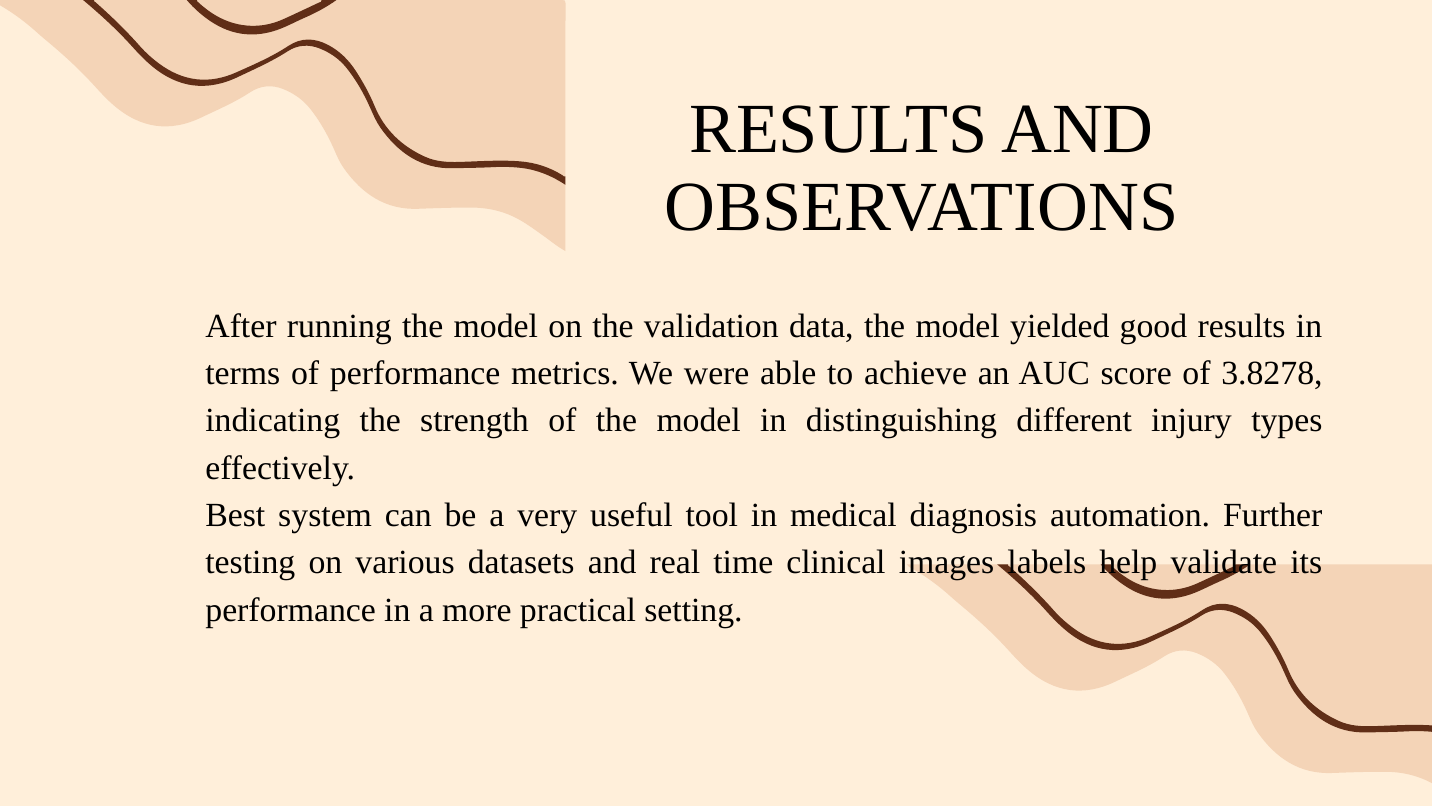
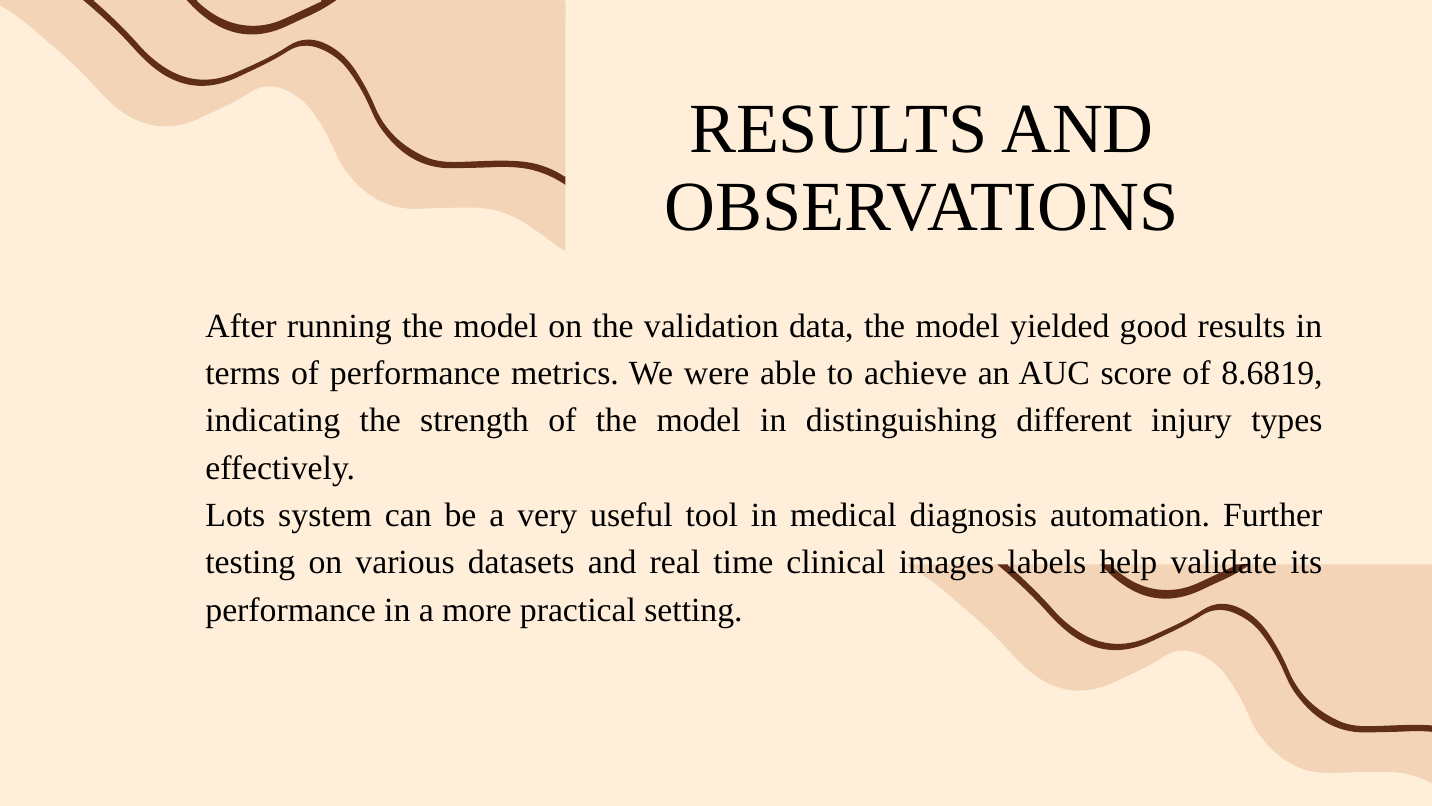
3.8278: 3.8278 -> 8.6819
Best: Best -> Lots
